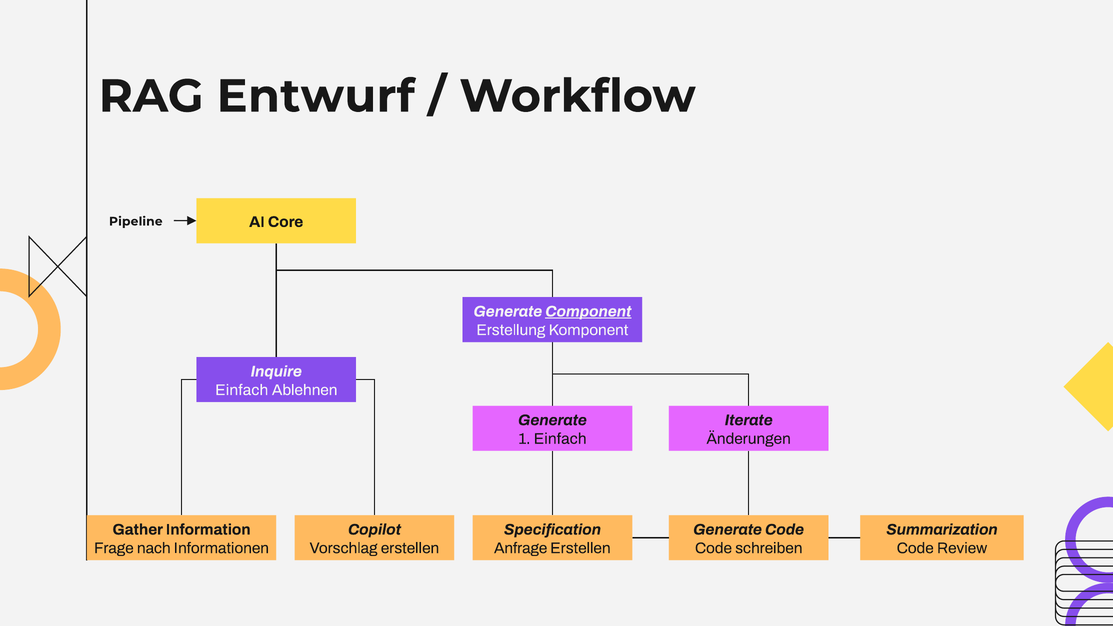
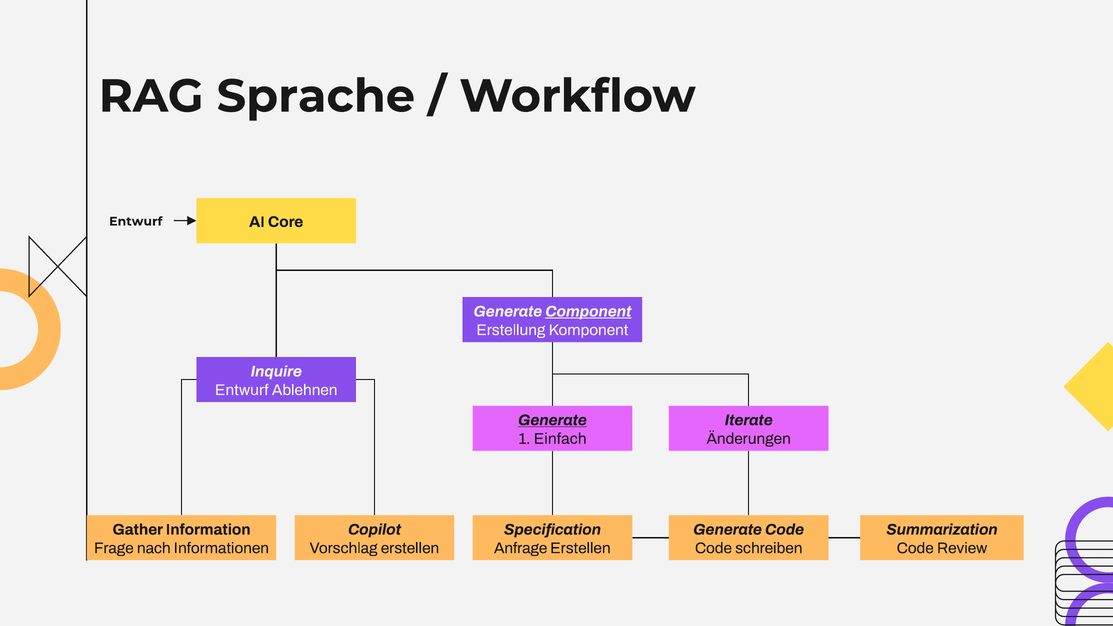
Entwurf: Entwurf -> Sprache
Pipeline at (136, 221): Pipeline -> Entwurf
Einfach at (242, 390): Einfach -> Entwurf
Generate at (552, 420) underline: none -> present
